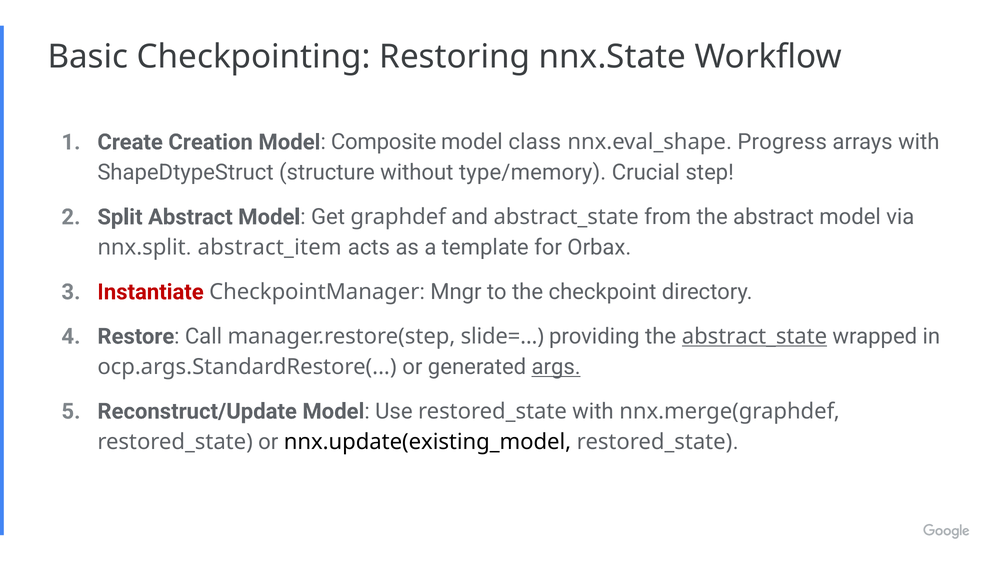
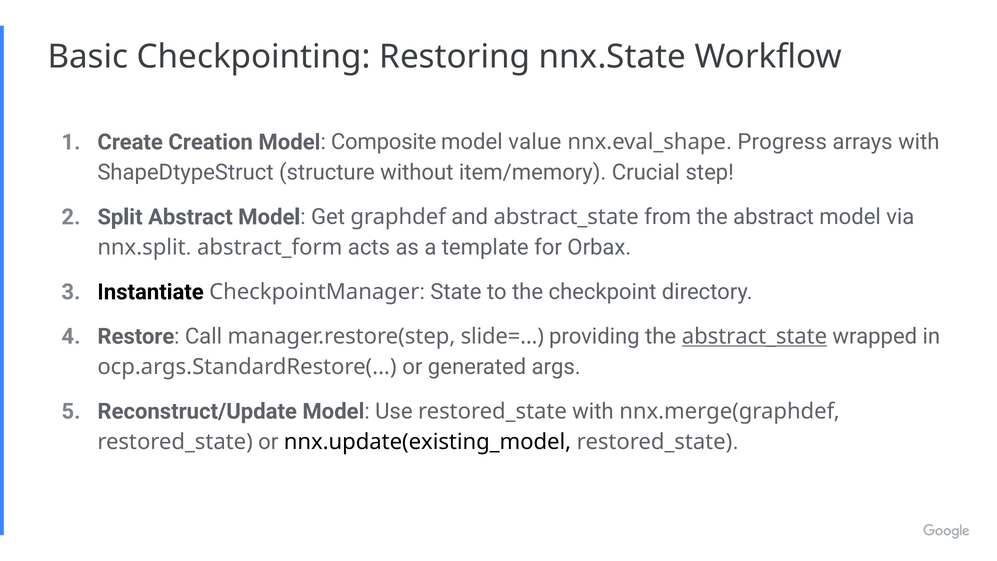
class: class -> value
type/memory: type/memory -> item/memory
abstract_item: abstract_item -> abstract_form
Instantiate colour: red -> black
Mngr: Mngr -> State
args underline: present -> none
